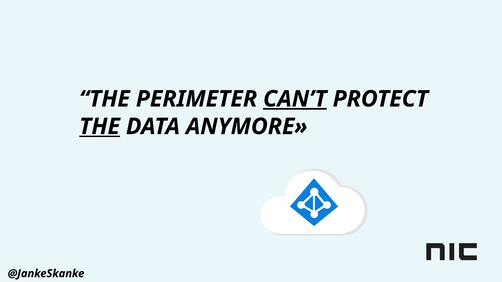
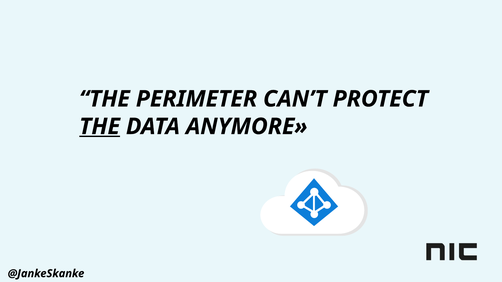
CAN’T underline: present -> none
